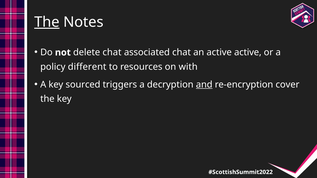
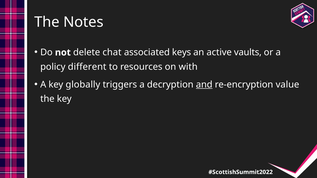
The at (47, 22) underline: present -> none
associated chat: chat -> keys
active active: active -> vaults
sourced: sourced -> globally
cover: cover -> value
